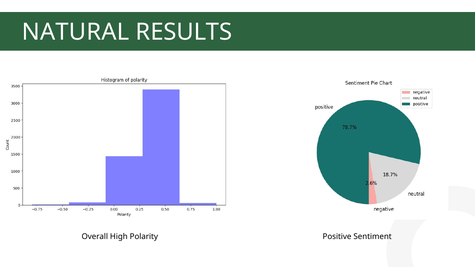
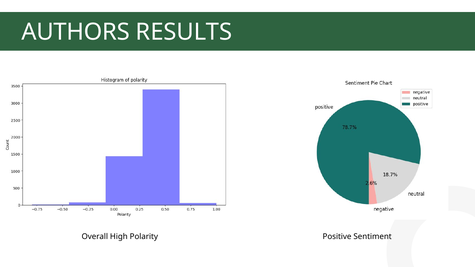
NATURAL: NATURAL -> AUTHORS
